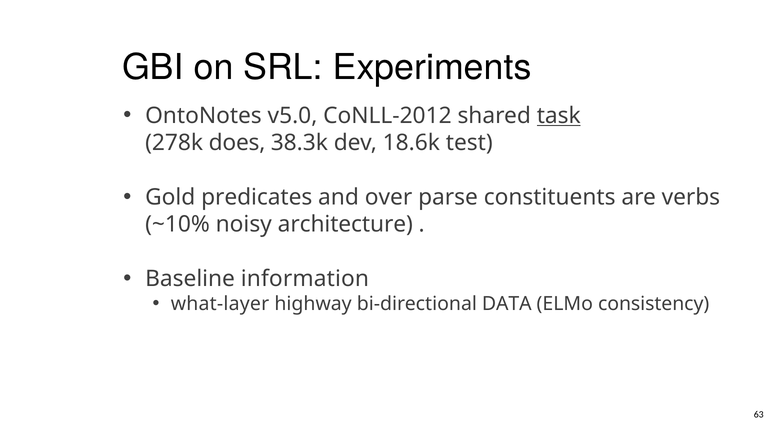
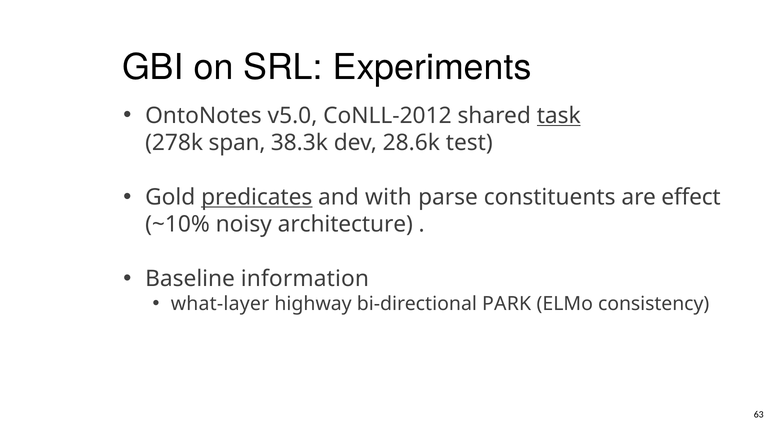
does: does -> span
18.6k: 18.6k -> 28.6k
predicates underline: none -> present
over: over -> with
verbs: verbs -> effect
DATA: DATA -> PARK
